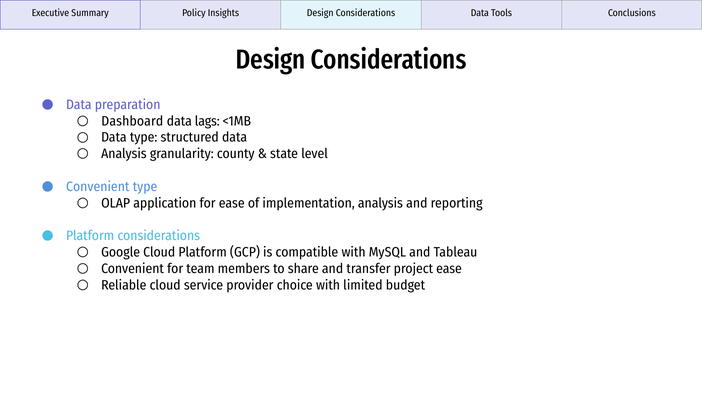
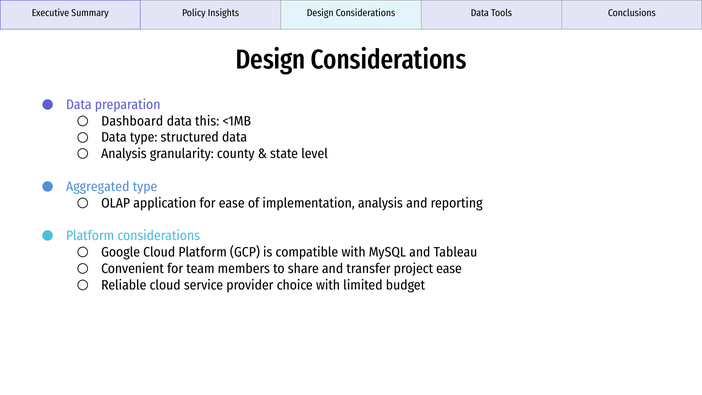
lags: lags -> this
Convenient at (98, 187): Convenient -> Aggregated
